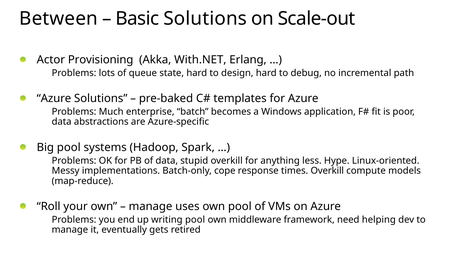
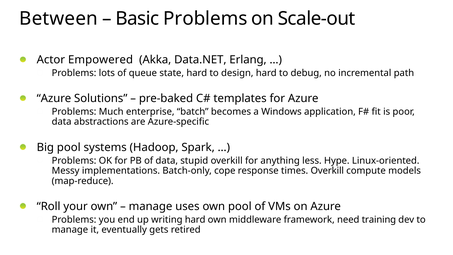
Basic Solutions: Solutions -> Problems
Provisioning: Provisioning -> Empowered
With.NET: With.NET -> Data.NET
writing pool: pool -> hard
helping: helping -> training
